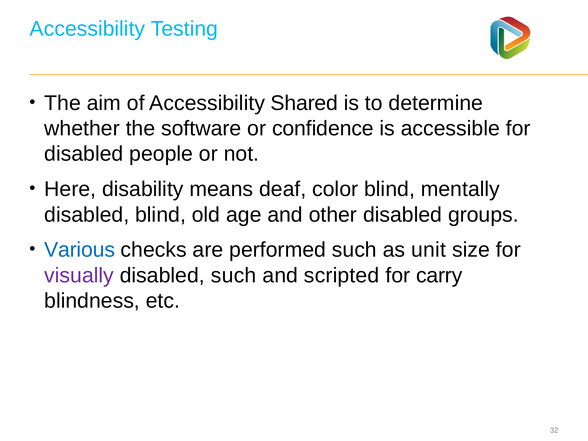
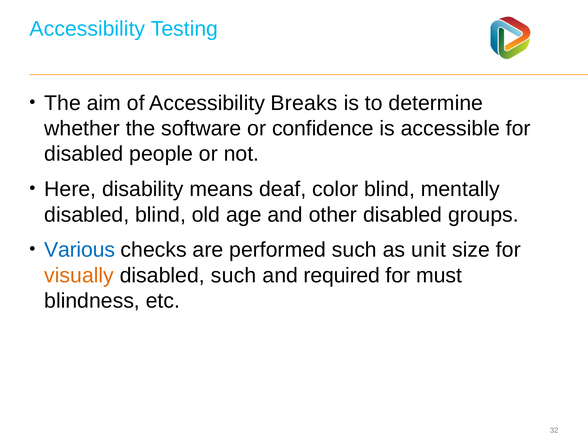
Shared: Shared -> Breaks
visually colour: purple -> orange
scripted: scripted -> required
carry: carry -> must
